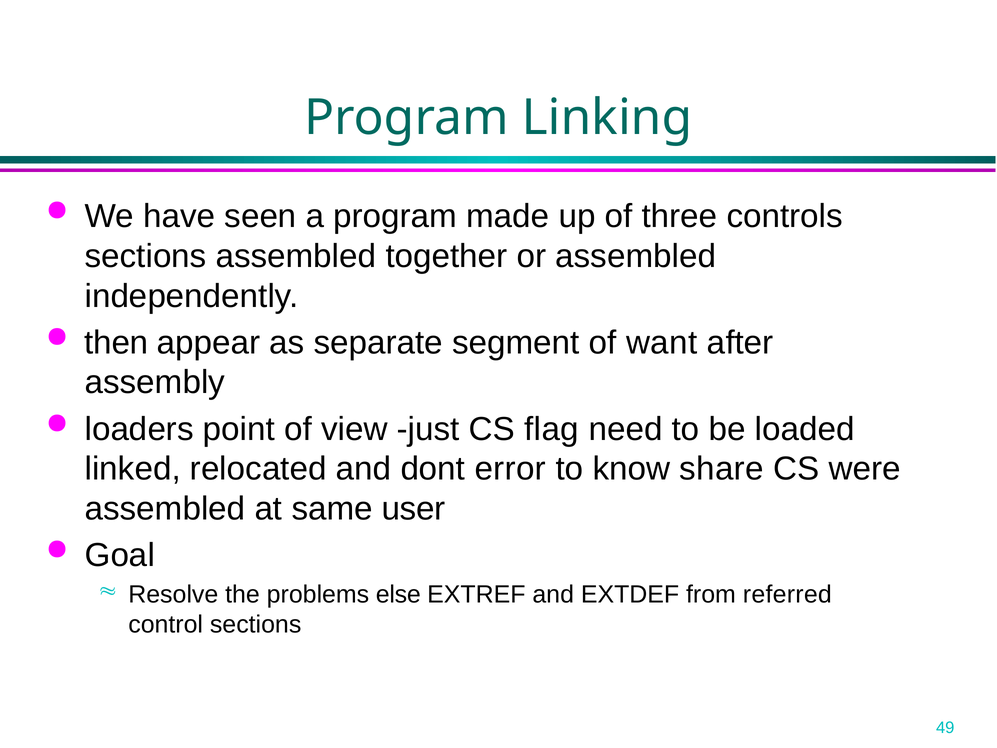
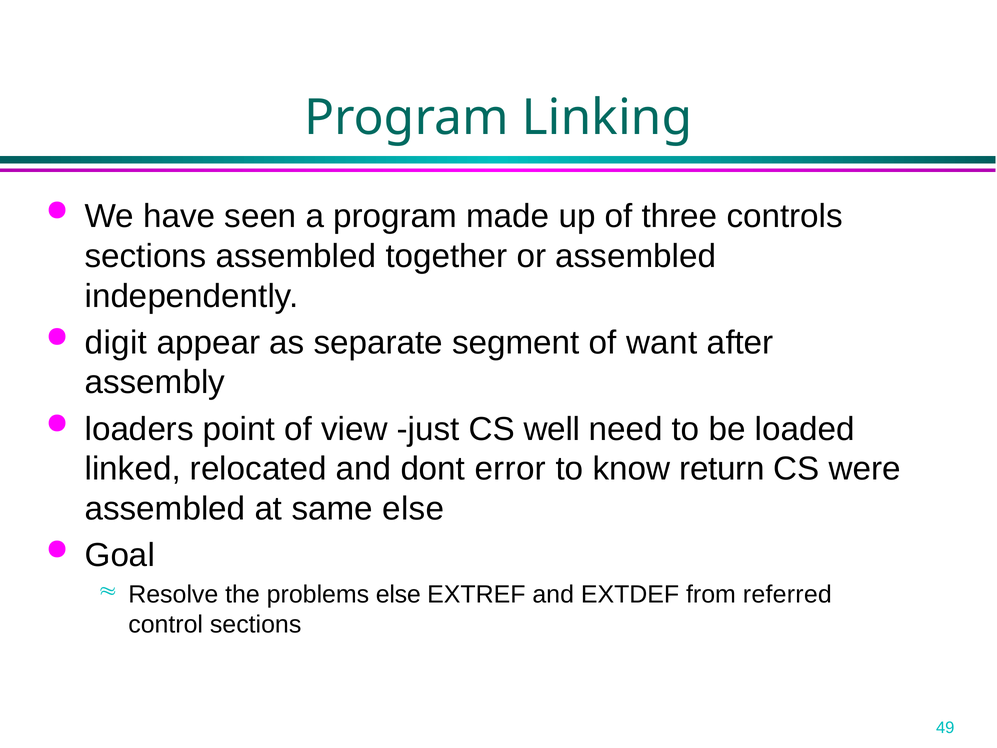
then: then -> digit
flag: flag -> well
share: share -> return
same user: user -> else
